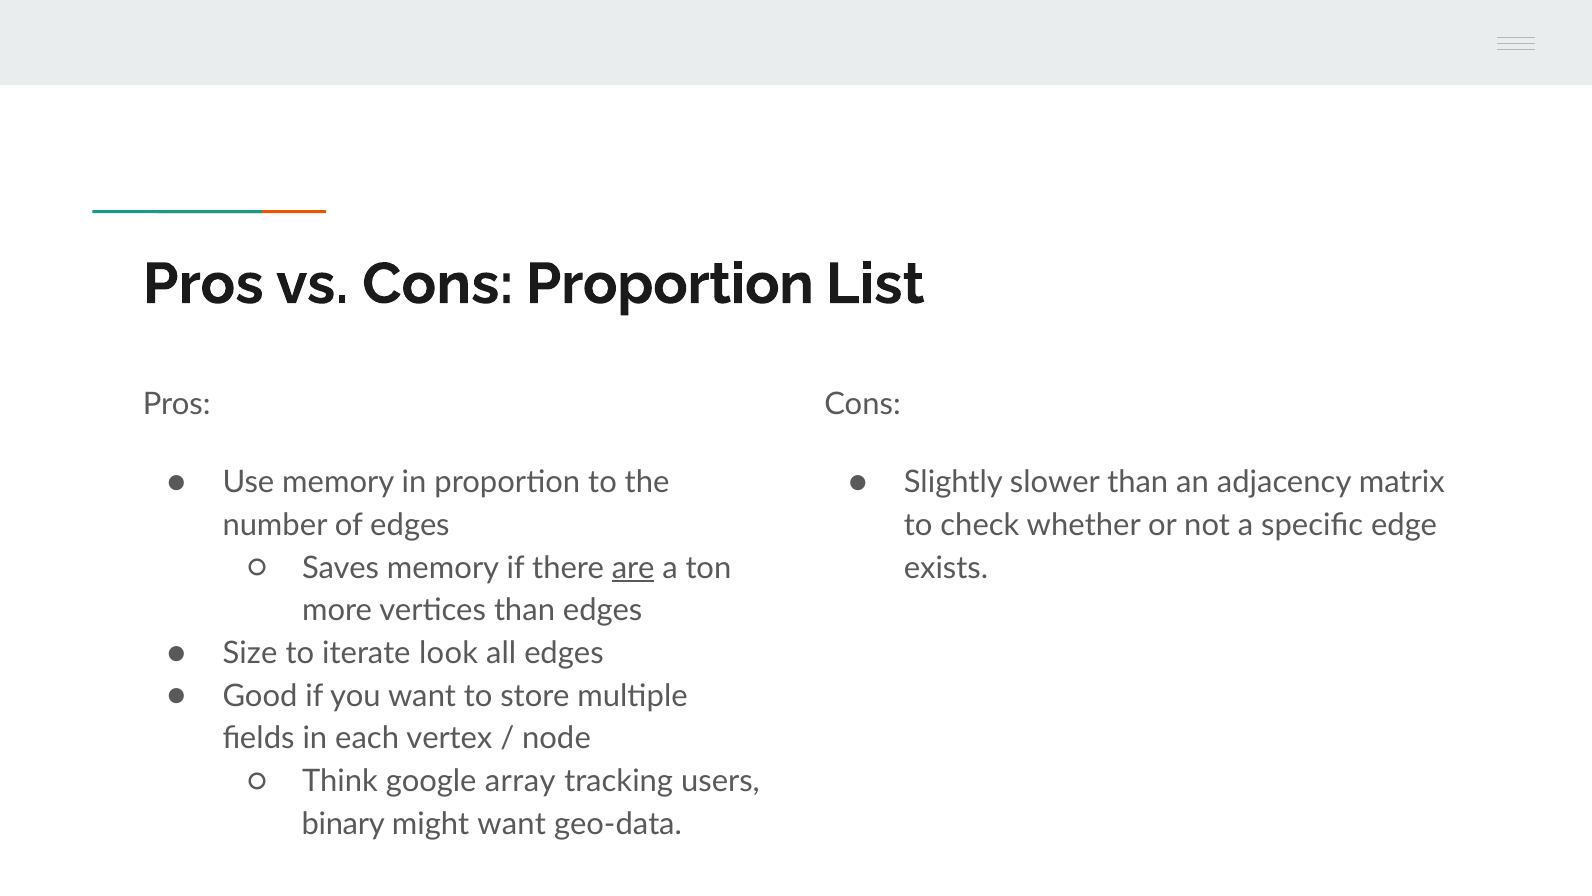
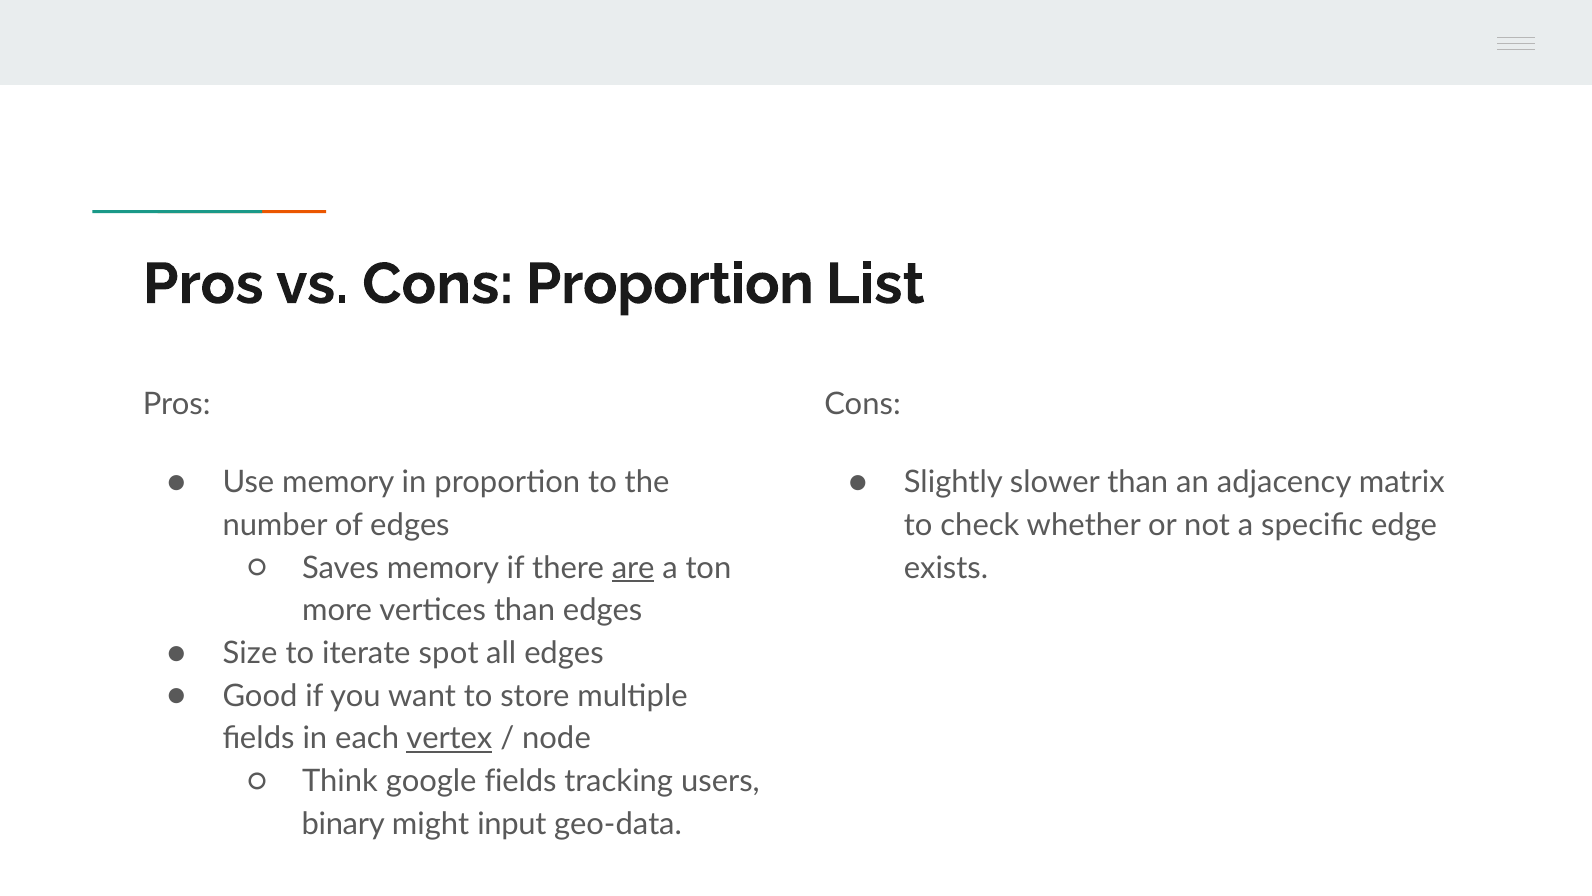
look: look -> spot
vertex underline: none -> present
google array: array -> fields
might want: want -> input
